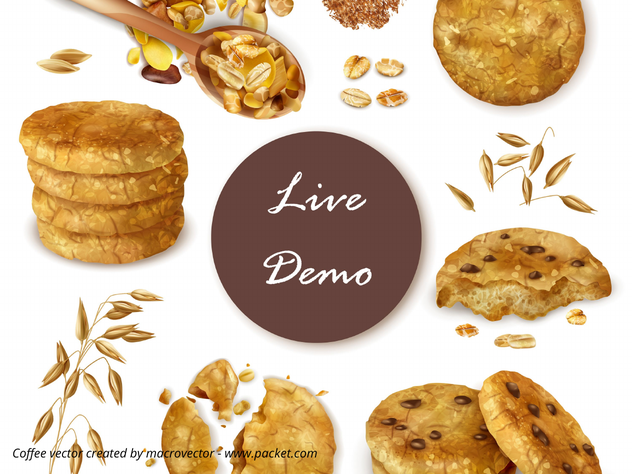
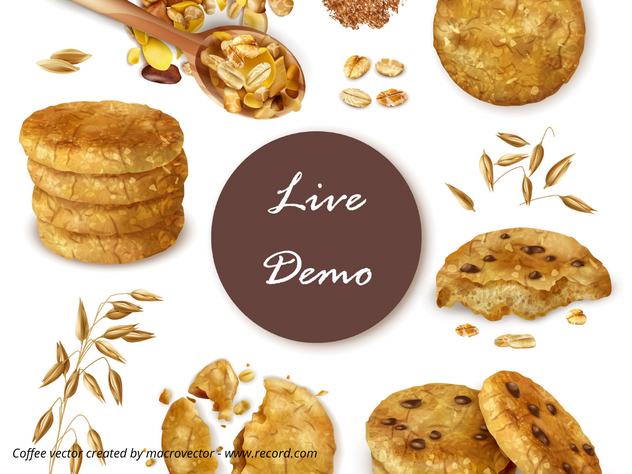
www.packet.com: www.packet.com -> www.record.com
